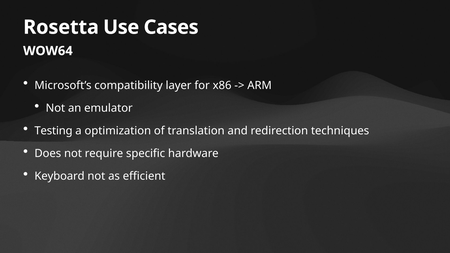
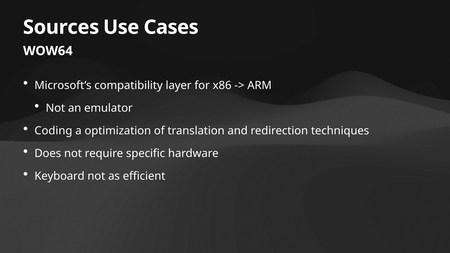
Rosetta: Rosetta -> Sources
Testing: Testing -> Coding
